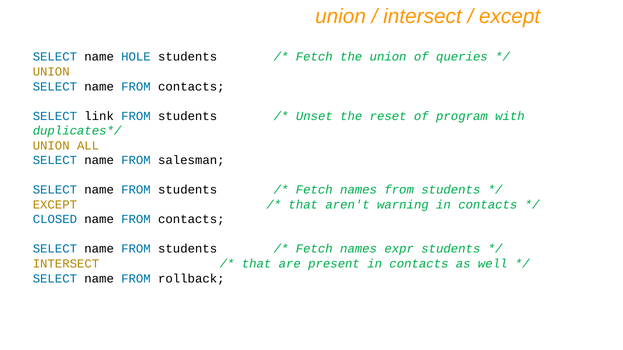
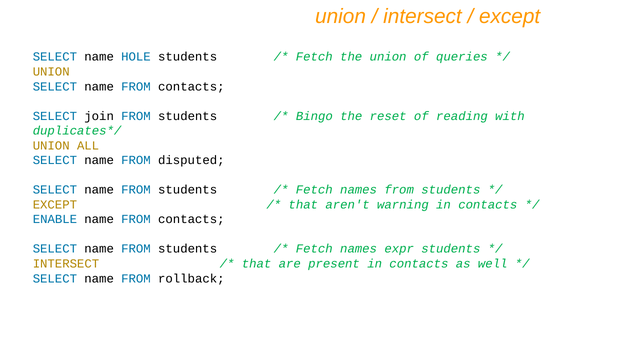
link: link -> join
Unset: Unset -> Bingo
program: program -> reading
salesman: salesman -> disputed
CLOSED: CLOSED -> ENABLE
